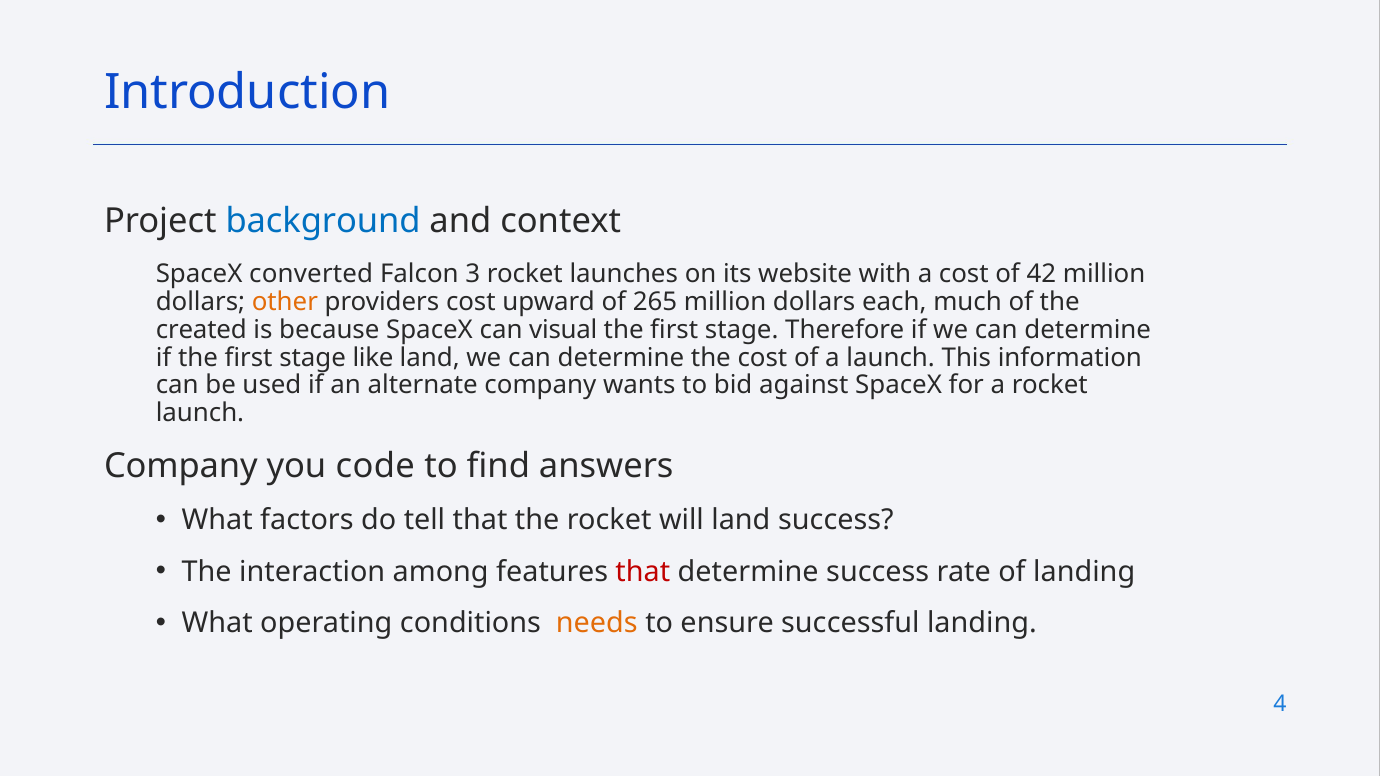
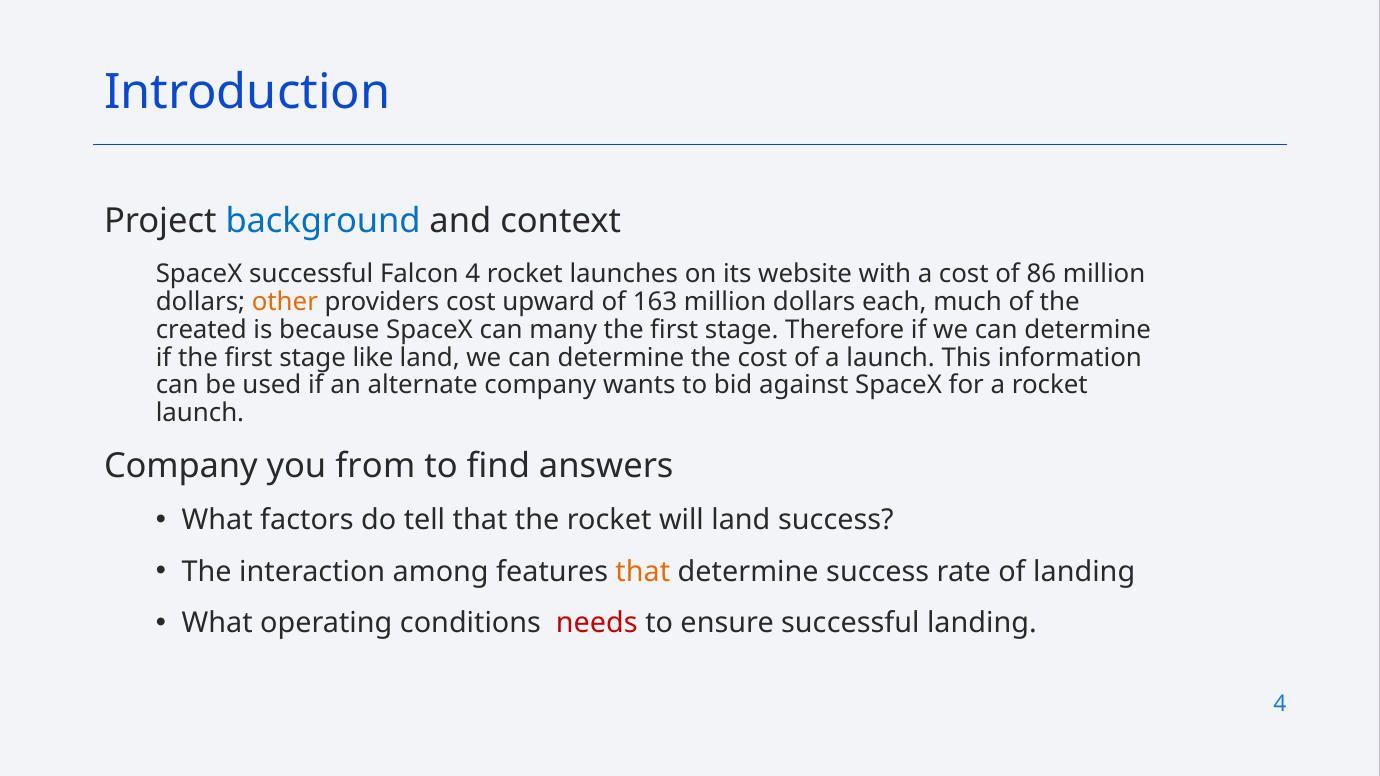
SpaceX converted: converted -> successful
Falcon 3: 3 -> 4
42: 42 -> 86
265: 265 -> 163
visual: visual -> many
code: code -> from
that at (643, 572) colour: red -> orange
needs colour: orange -> red
